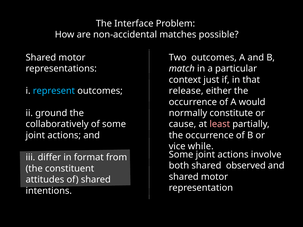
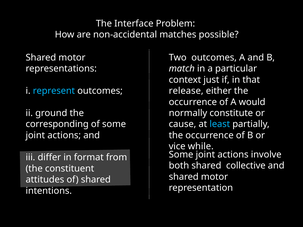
collaboratively: collaboratively -> corresponding
least colour: pink -> light blue
observed: observed -> collective
